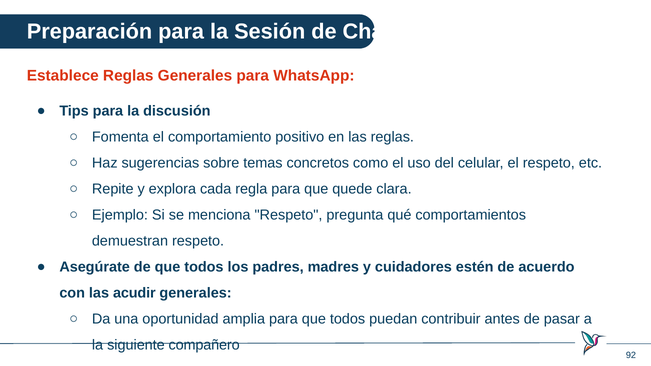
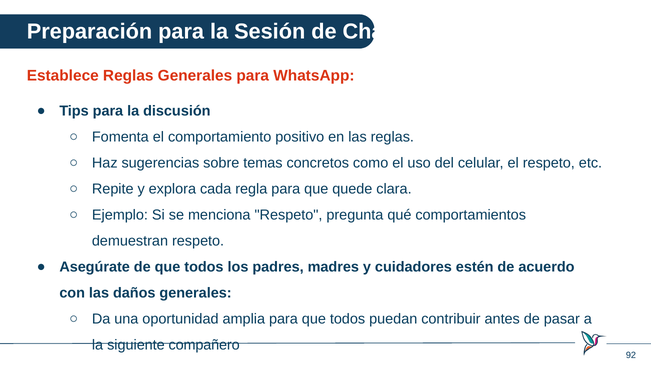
acudir: acudir -> daños
